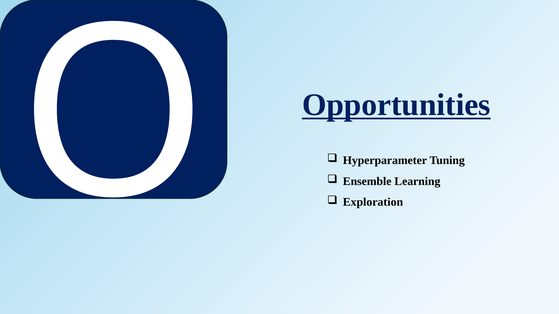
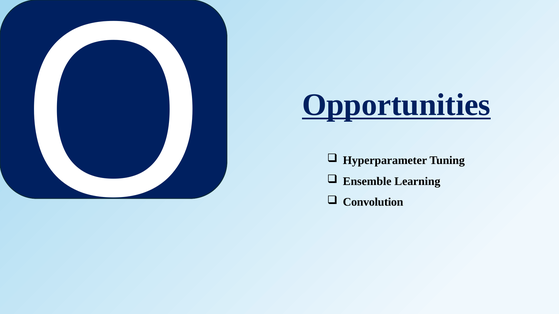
Exploration: Exploration -> Convolution
